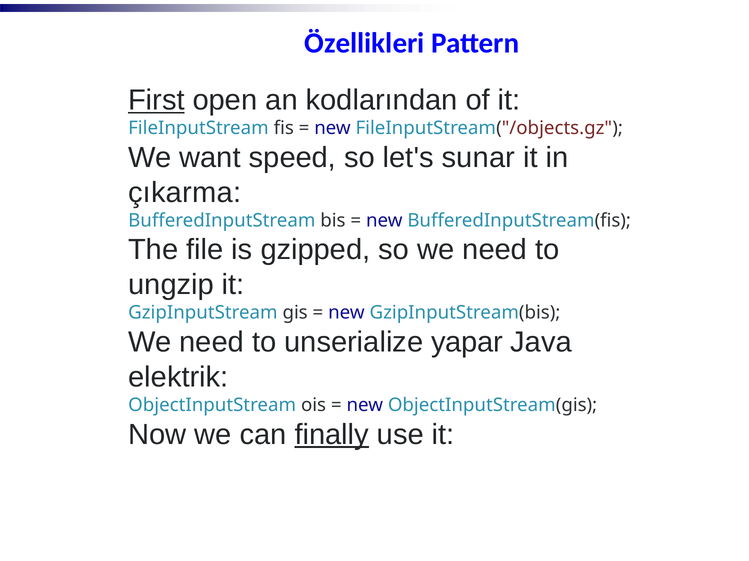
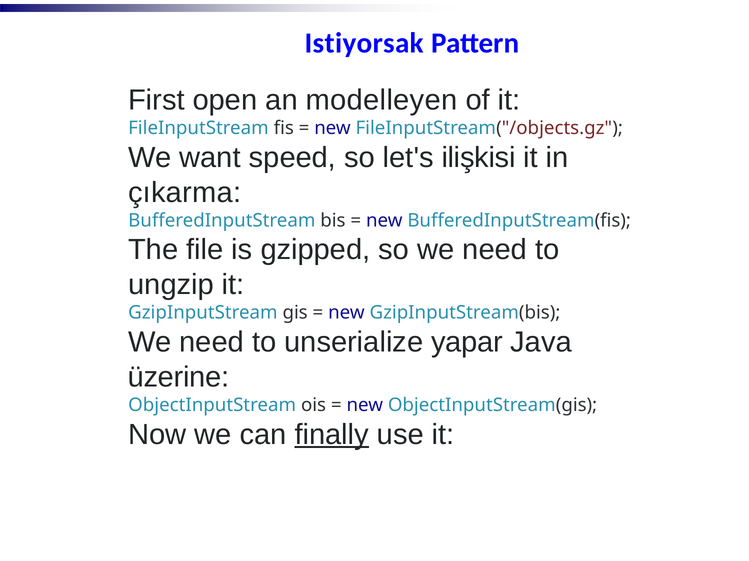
Özellikleri: Özellikleri -> Istiyorsak
First underline: present -> none
kodlarından: kodlarından -> modelleyen
sunar: sunar -> ilişkisi
elektrik: elektrik -> üzerine
